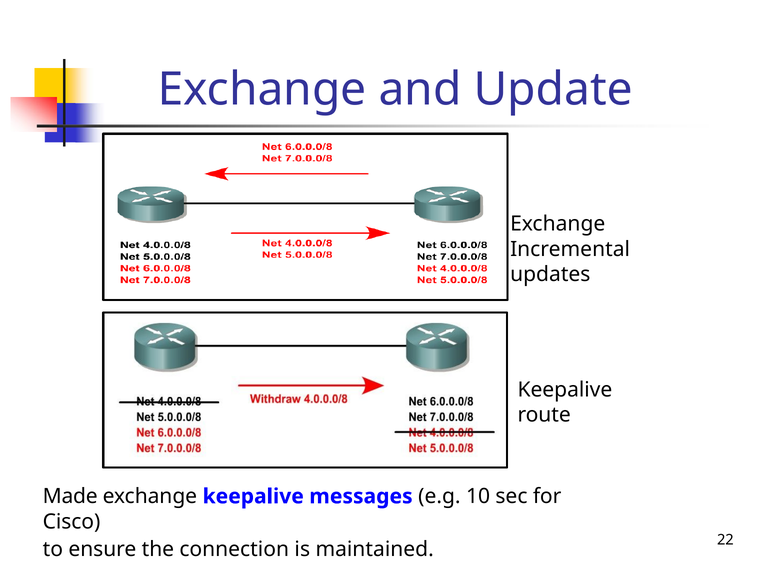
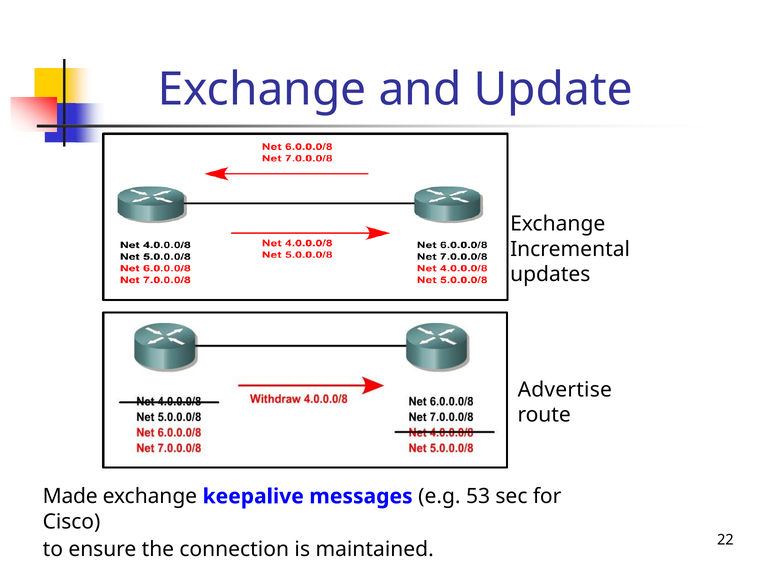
Keepalive at (565, 390): Keepalive -> Advertise
10: 10 -> 53
